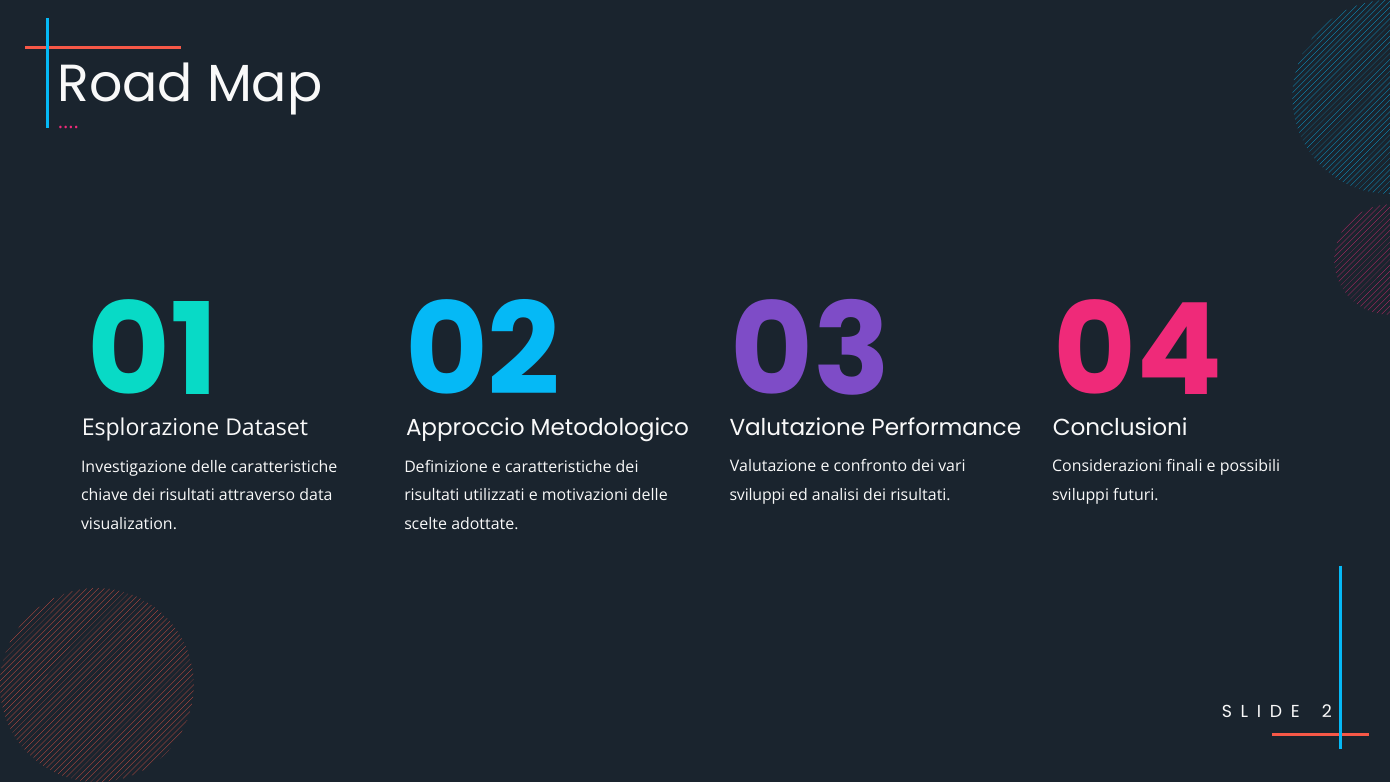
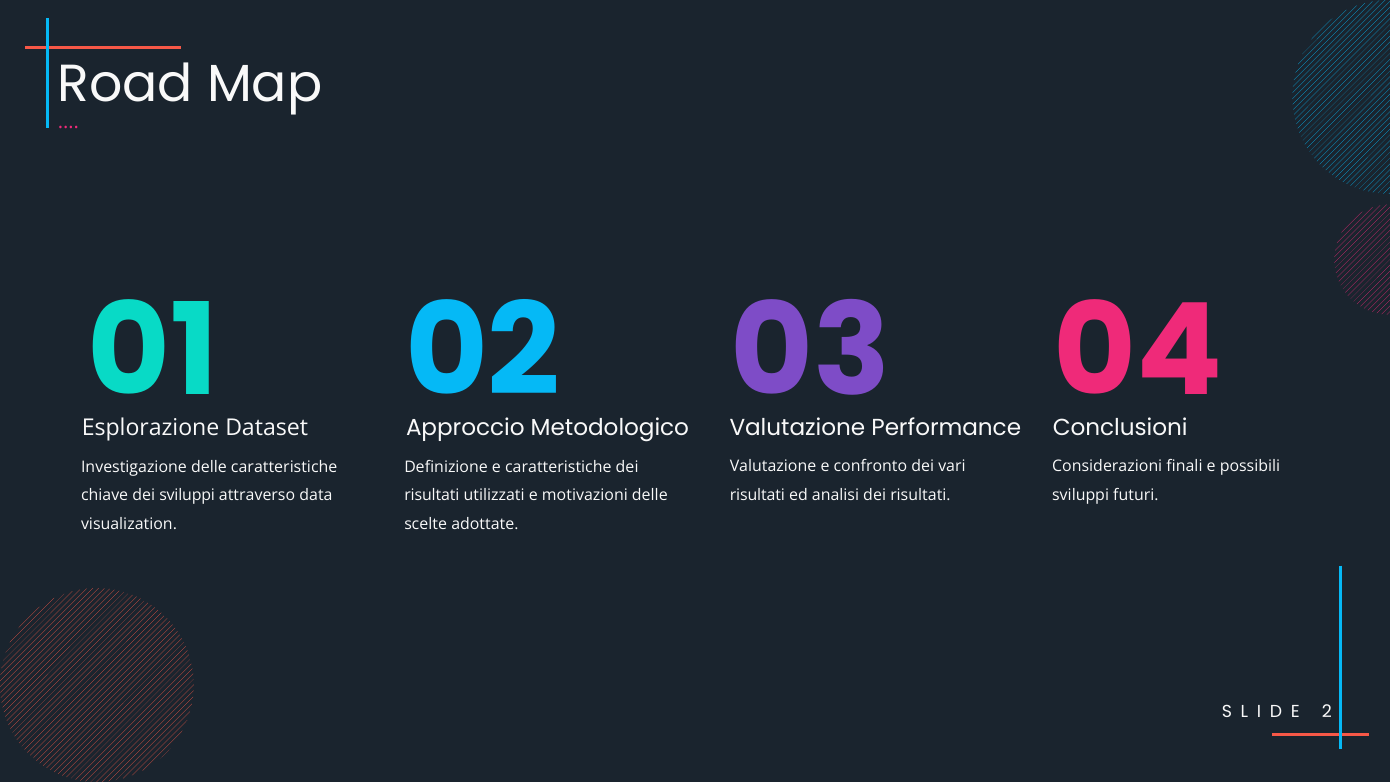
sviluppi at (757, 495): sviluppi -> risultati
chiave dei risultati: risultati -> sviluppi
